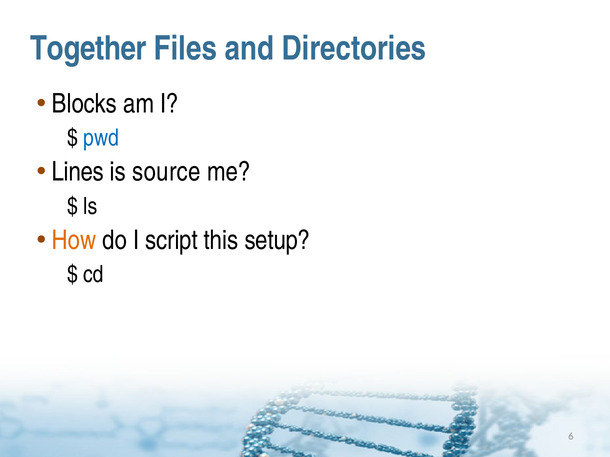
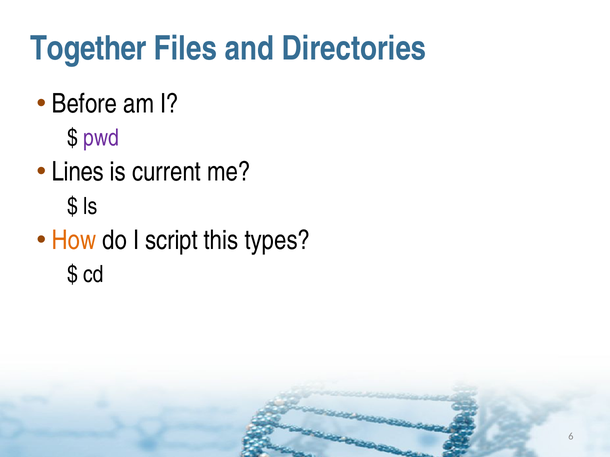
Blocks: Blocks -> Before
pwd colour: blue -> purple
source: source -> current
setup: setup -> types
